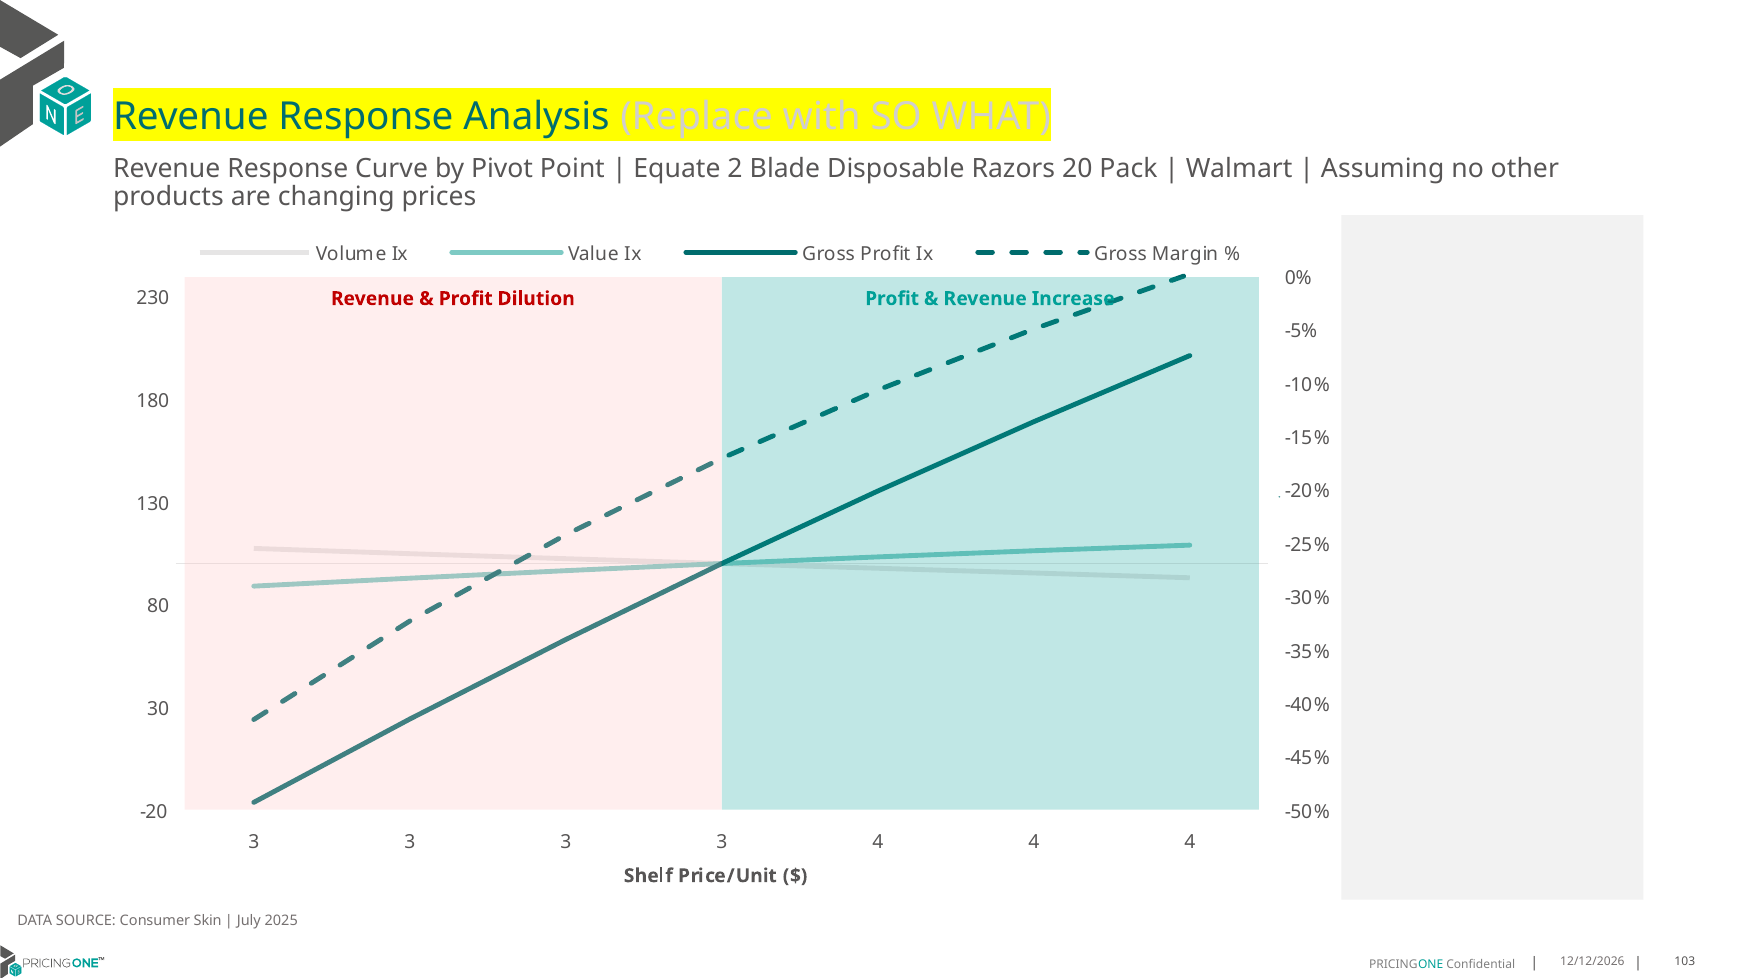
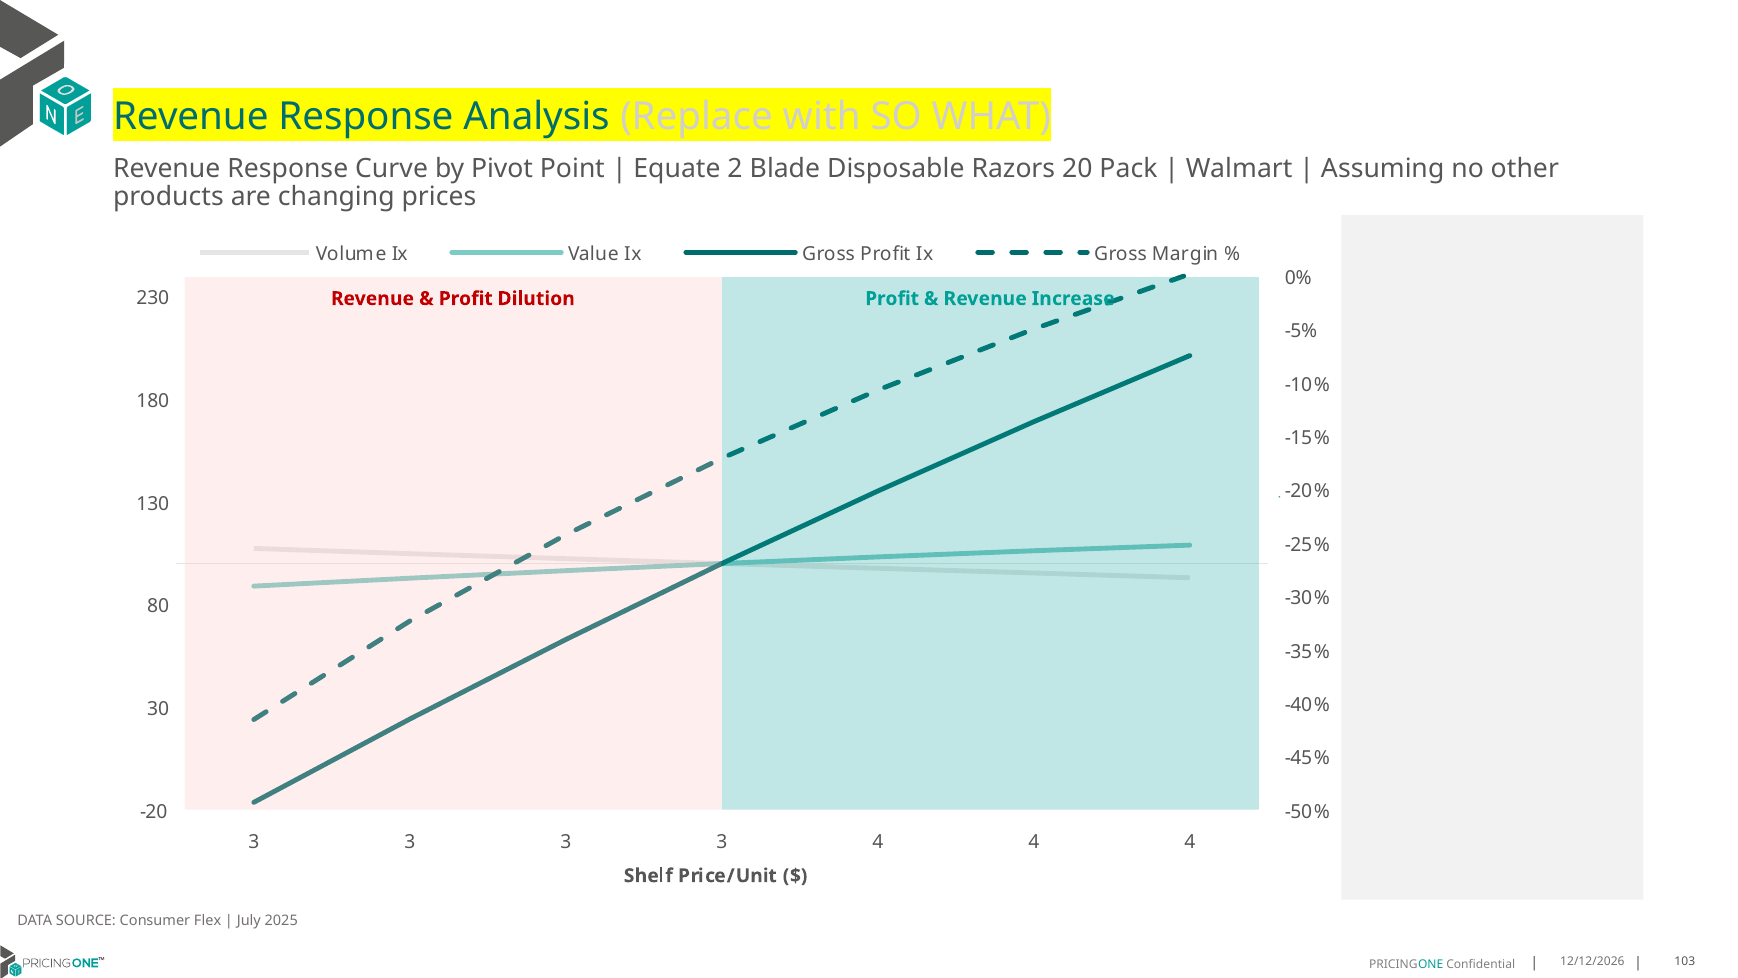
Skin: Skin -> Flex
